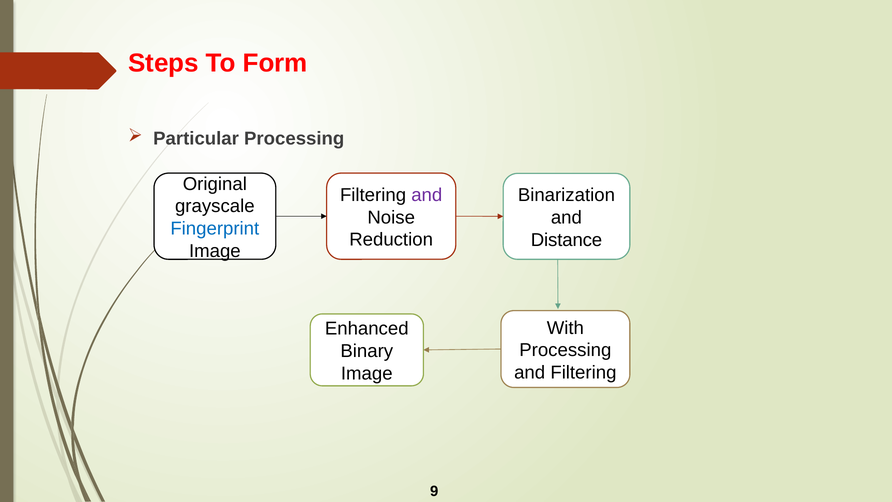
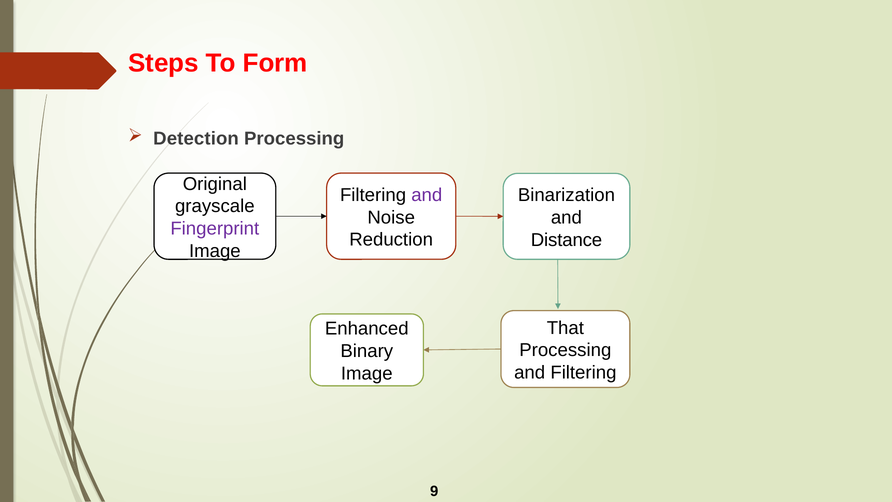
Particular: Particular -> Detection
Fingerprint colour: blue -> purple
With: With -> That
